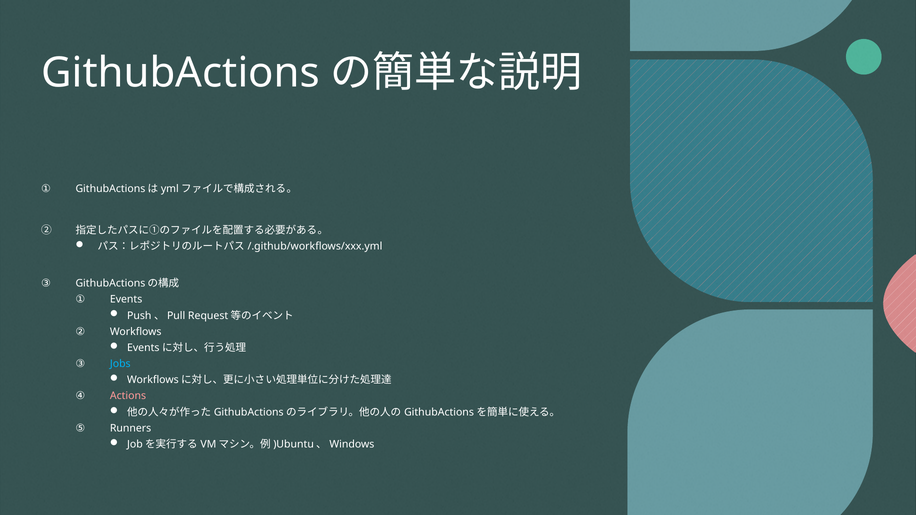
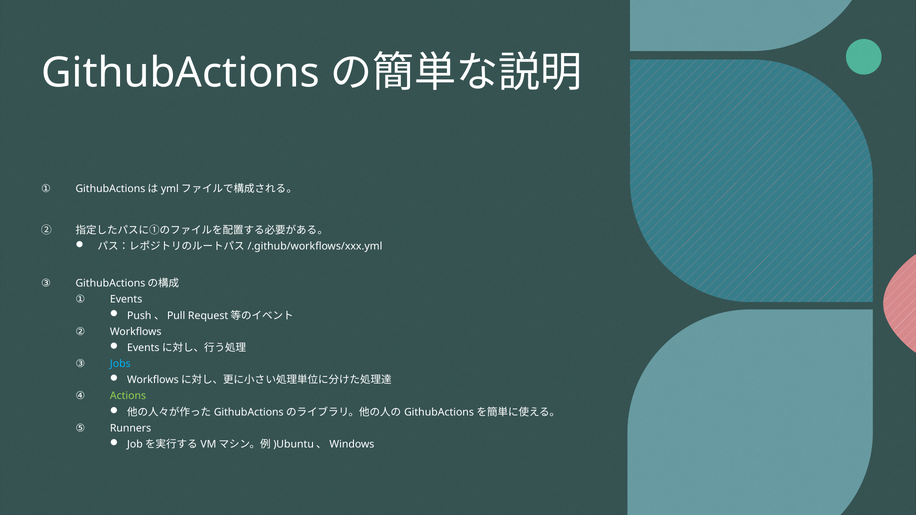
Actions colour: pink -> light green
